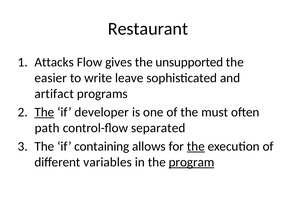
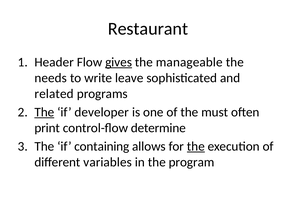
Attacks: Attacks -> Header
gives underline: none -> present
unsupported: unsupported -> manageable
easier: easier -> needs
artifact: artifact -> related
path: path -> print
separated: separated -> determine
program underline: present -> none
